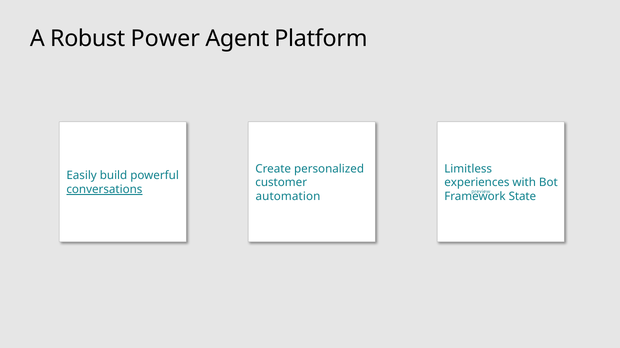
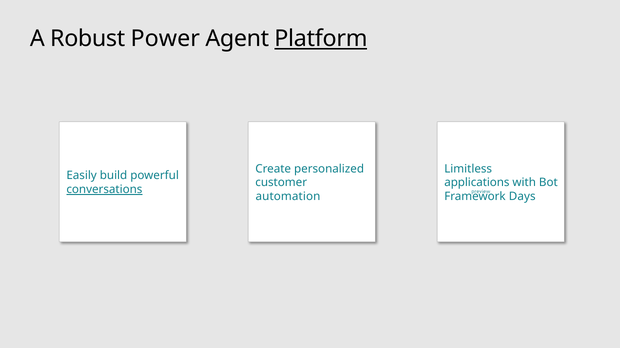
Platform underline: none -> present
experiences: experiences -> applications
State: State -> Days
